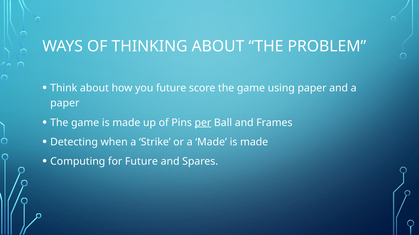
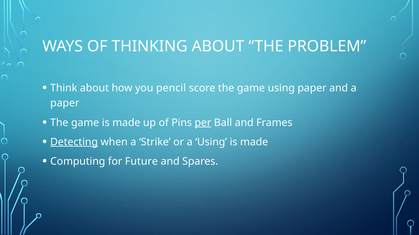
you future: future -> pencil
Detecting underline: none -> present
a Made: Made -> Using
